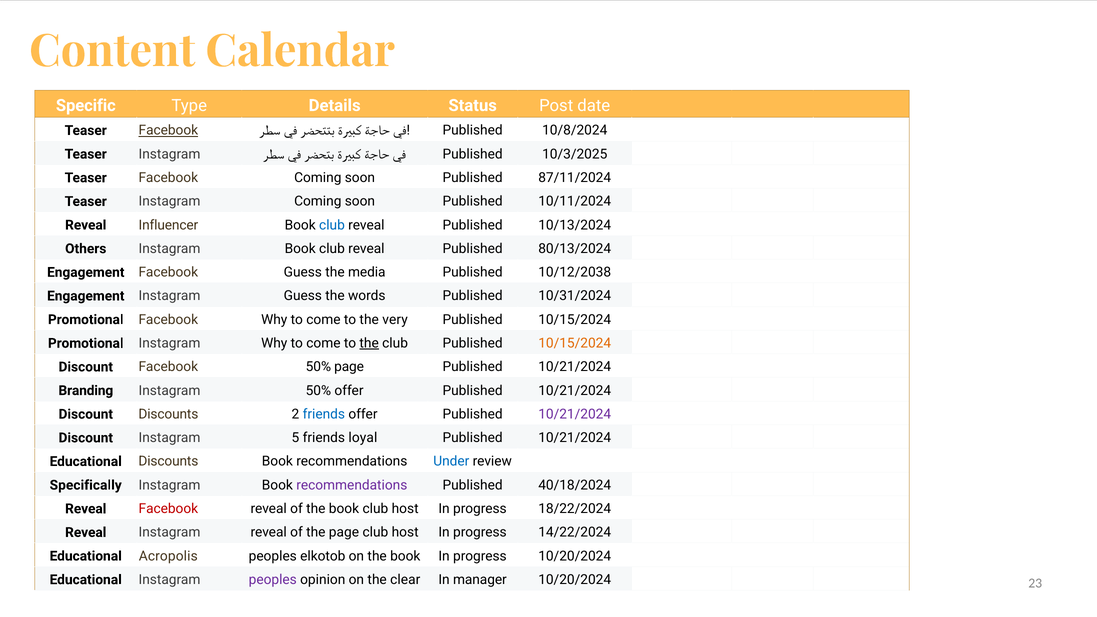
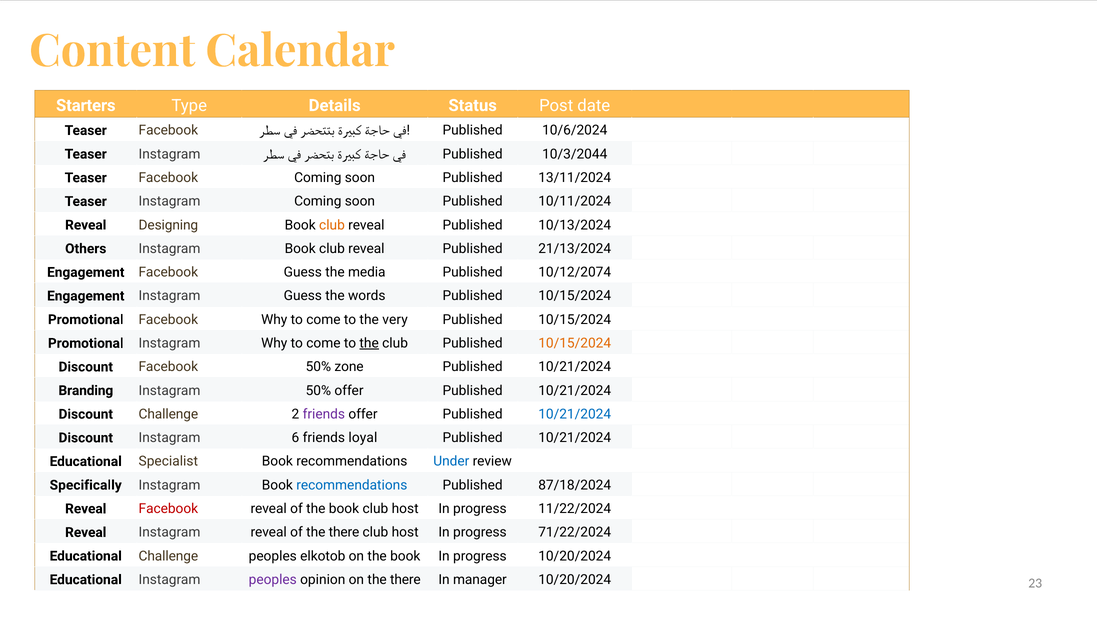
Specific: Specific -> Starters
Facebook at (168, 130) underline: present -> none
10/8/2024: 10/8/2024 -> 10/6/2024
10/3/2025: 10/3/2025 -> 10/3/2044
87/11/2024: 87/11/2024 -> 13/11/2024
Influencer: Influencer -> Designing
club at (332, 225) colour: blue -> orange
80/13/2024: 80/13/2024 -> 21/13/2024
10/12/2038: 10/12/2038 -> 10/12/2074
words Published 10/31/2024: 10/31/2024 -> 10/15/2024
50% page: page -> zone
Discount Discounts: Discounts -> Challenge
friends at (324, 414) colour: blue -> purple
10/21/2024 at (575, 414) colour: purple -> blue
5: 5 -> 6
Educational Discounts: Discounts -> Specialist
recommendations at (352, 485) colour: purple -> blue
40/18/2024: 40/18/2024 -> 87/18/2024
18/22/2024: 18/22/2024 -> 11/22/2024
of the page: page -> there
14/22/2024: 14/22/2024 -> 71/22/2024
Educational Acropolis: Acropolis -> Challenge
on the clear: clear -> there
